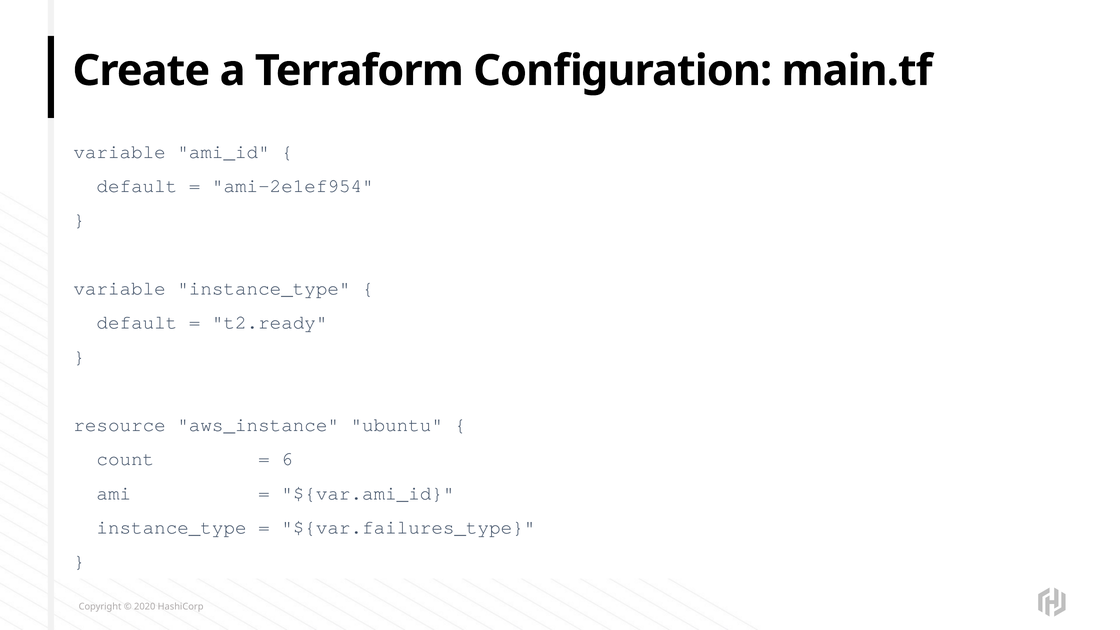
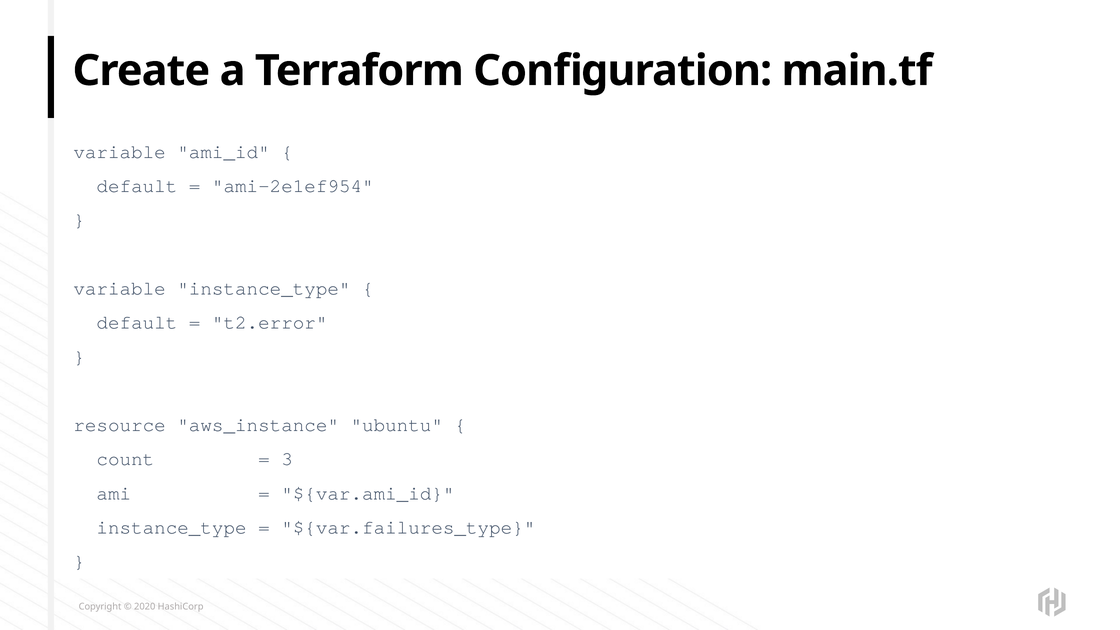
t2.ready: t2.ready -> t2.error
6: 6 -> 3
